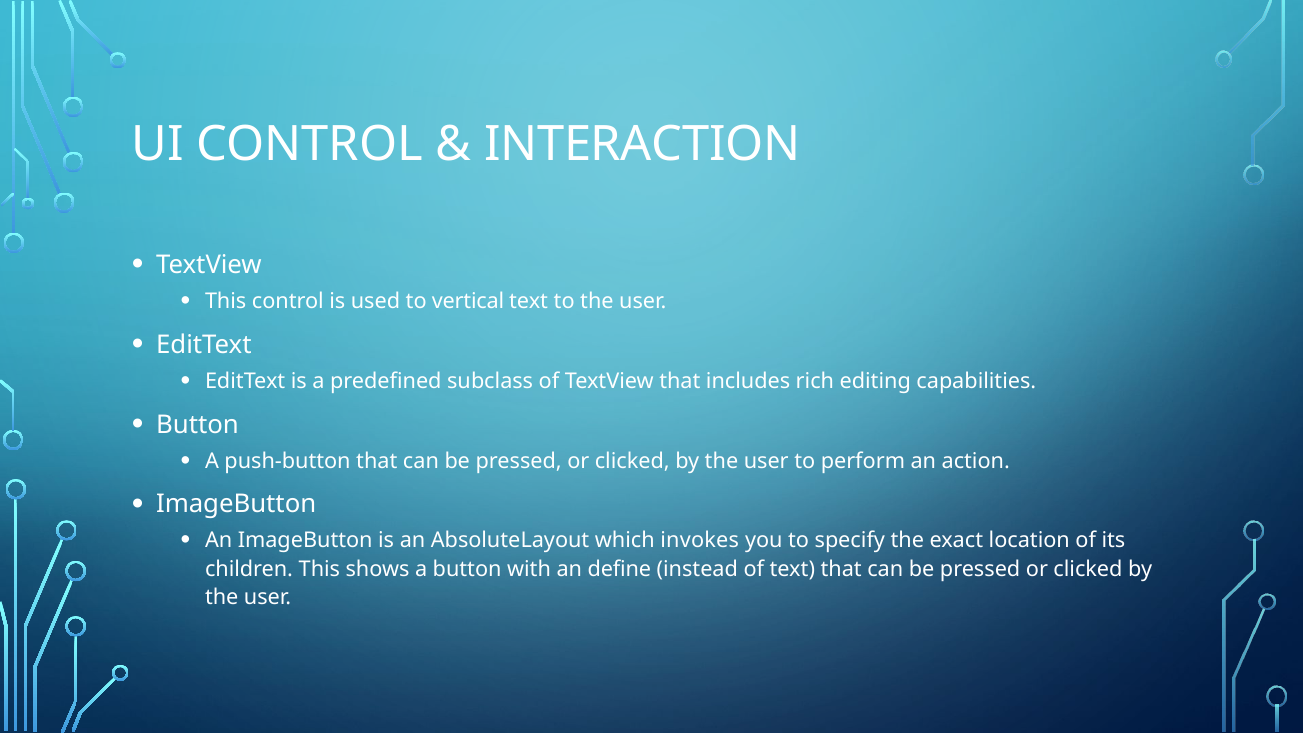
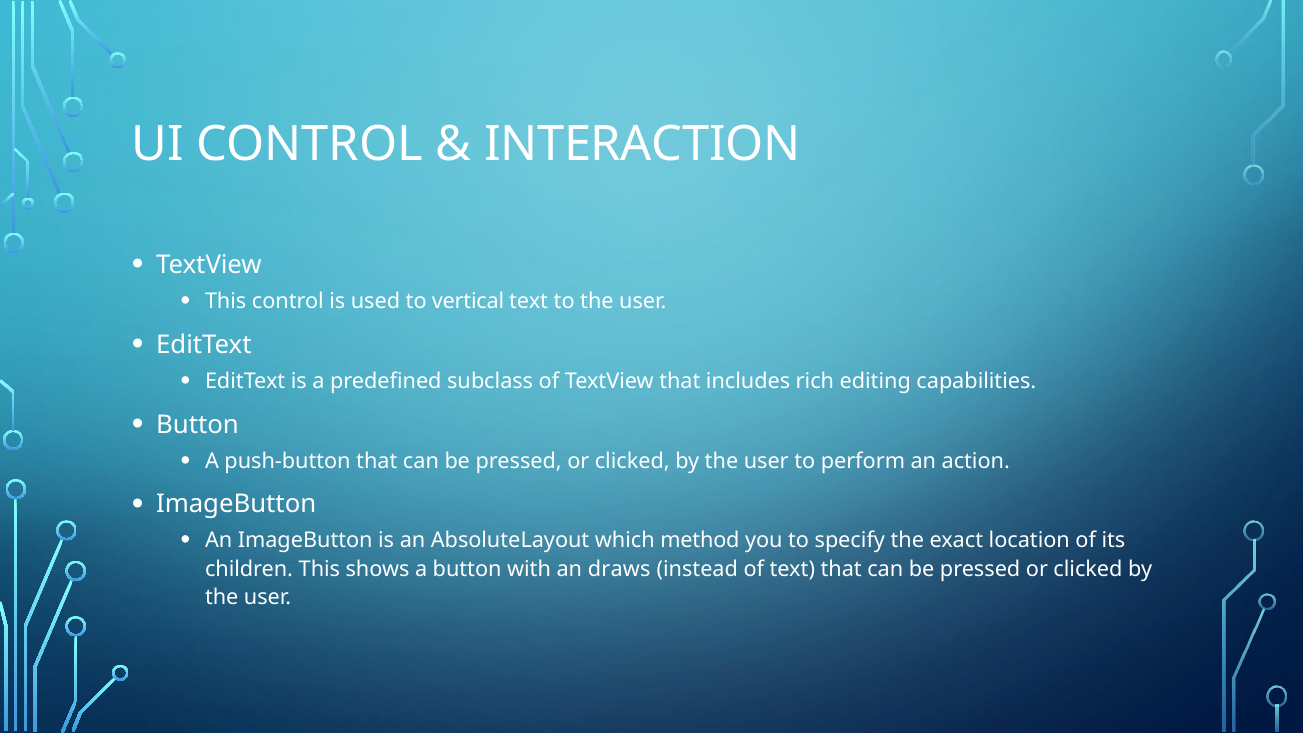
invokes: invokes -> method
define: define -> draws
